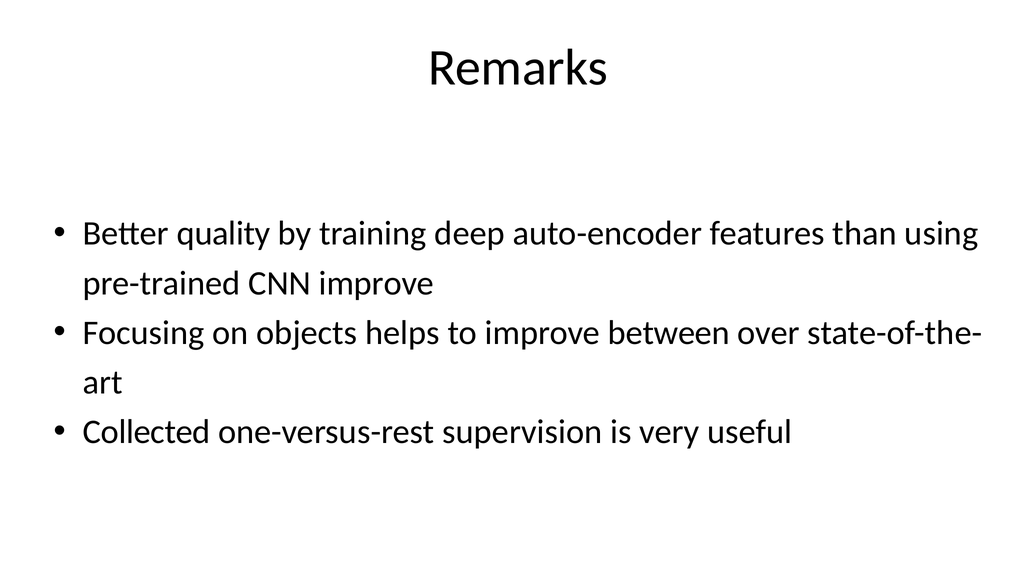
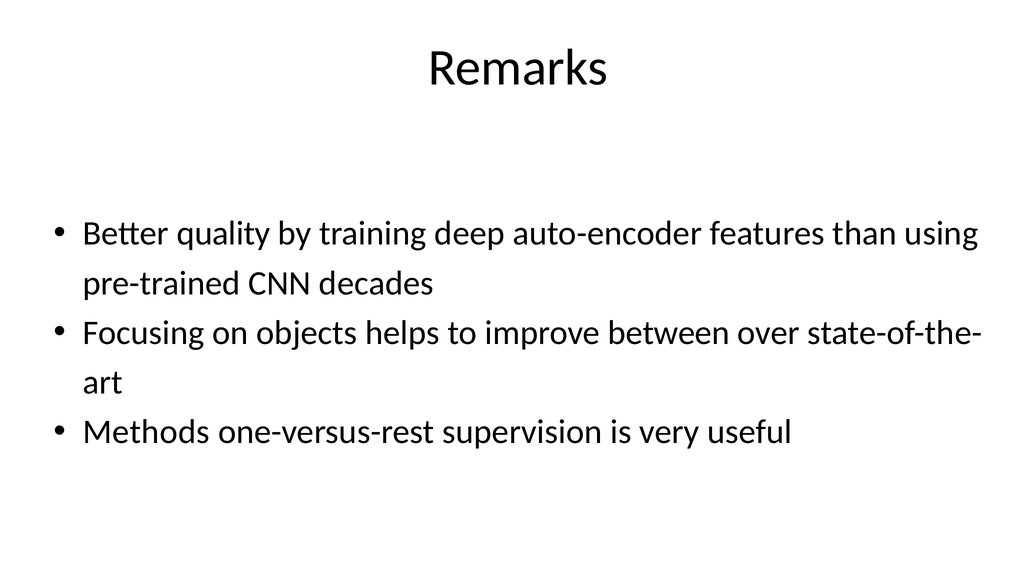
CNN improve: improve -> decades
Collected: Collected -> Methods
